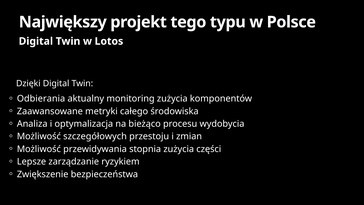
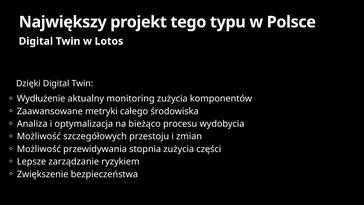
Odbierania: Odbierania -> Wydłużenie
